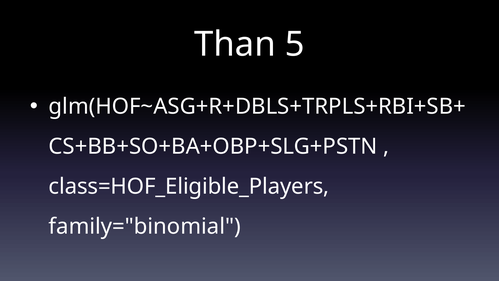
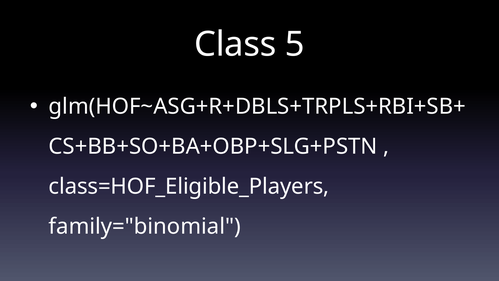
Than: Than -> Class
